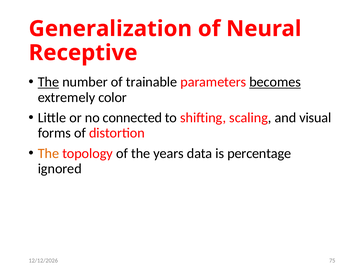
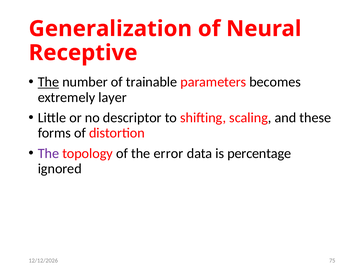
becomes underline: present -> none
color: color -> layer
connected: connected -> descriptor
visual: visual -> these
The at (48, 153) colour: orange -> purple
years: years -> error
